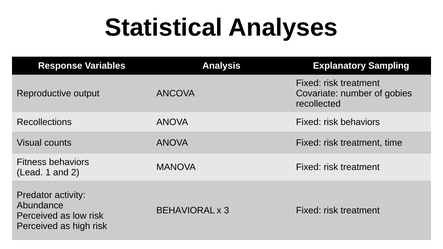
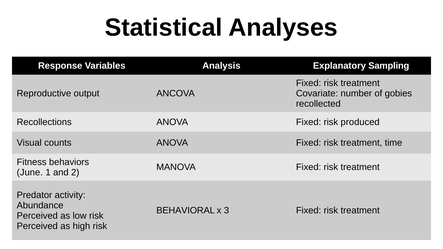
risk behaviors: behaviors -> produced
Lead: Lead -> June
